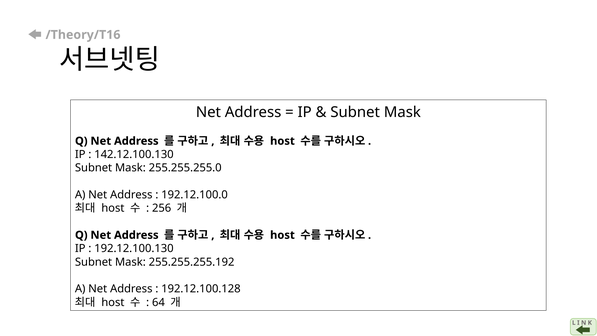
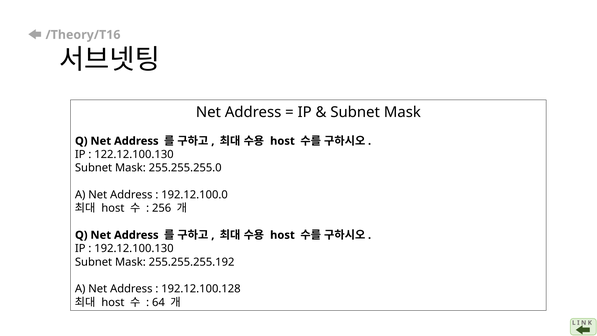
142.12.100.130: 142.12.100.130 -> 122.12.100.130
